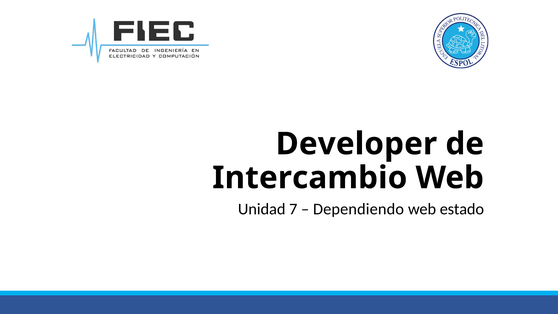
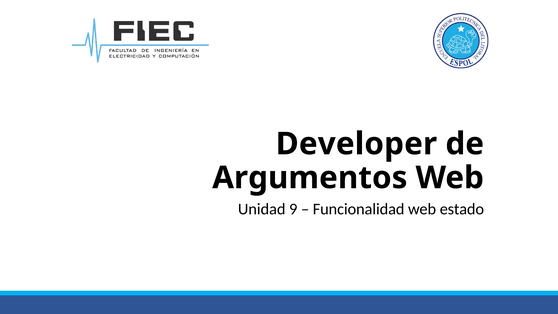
Intercambio: Intercambio -> Argumentos
7: 7 -> 9
Dependiendo: Dependiendo -> Funcionalidad
